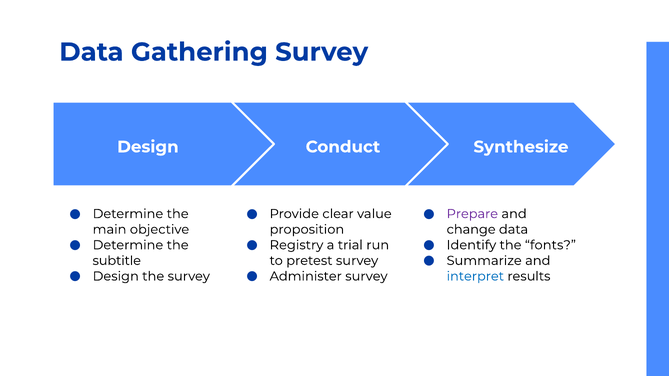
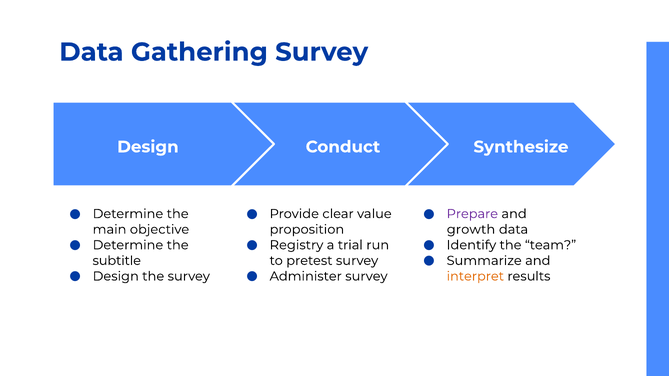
change: change -> growth
fonts: fonts -> team
interpret colour: blue -> orange
